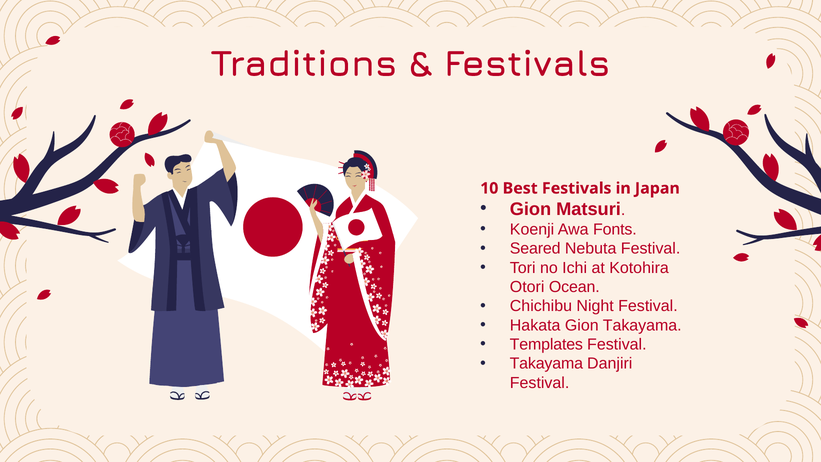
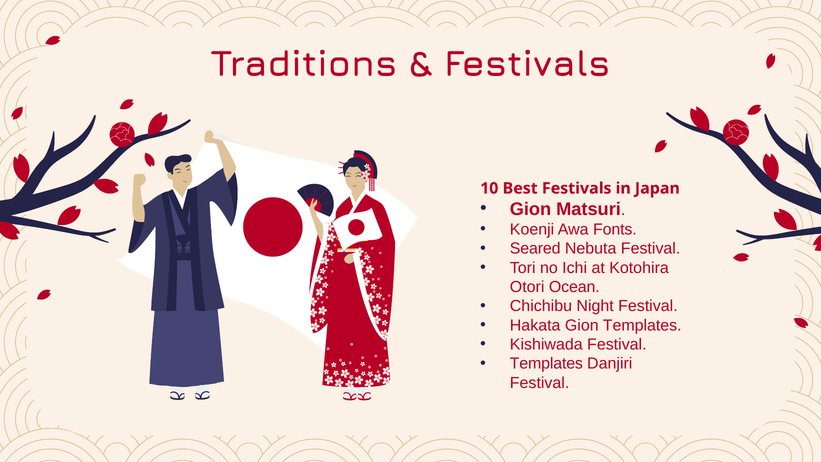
Gion Takayama: Takayama -> Templates
Templates: Templates -> Kishiwada
Takayama at (546, 364): Takayama -> Templates
